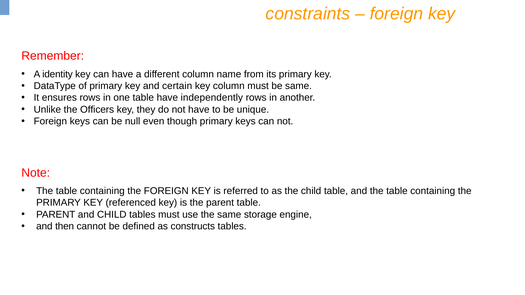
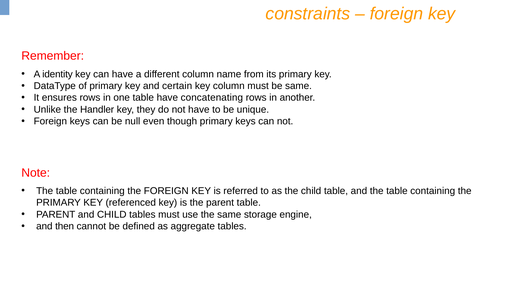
independently: independently -> concatenating
Officers: Officers -> Handler
constructs: constructs -> aggregate
